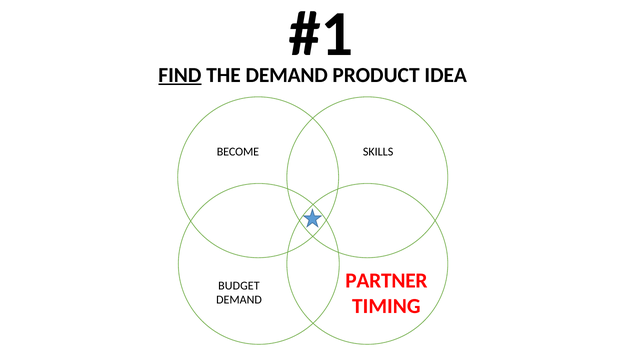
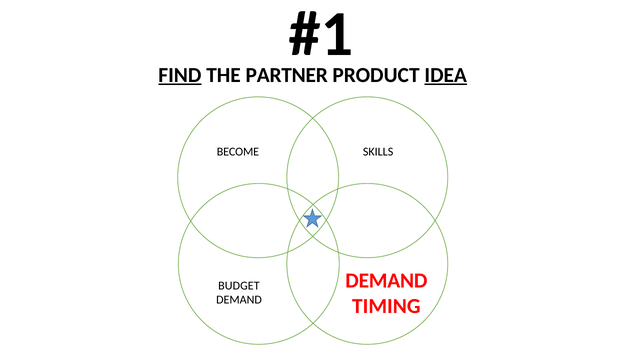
THE DEMAND: DEMAND -> PARTNER
IDEA underline: none -> present
PARTNER at (386, 281): PARTNER -> DEMAND
